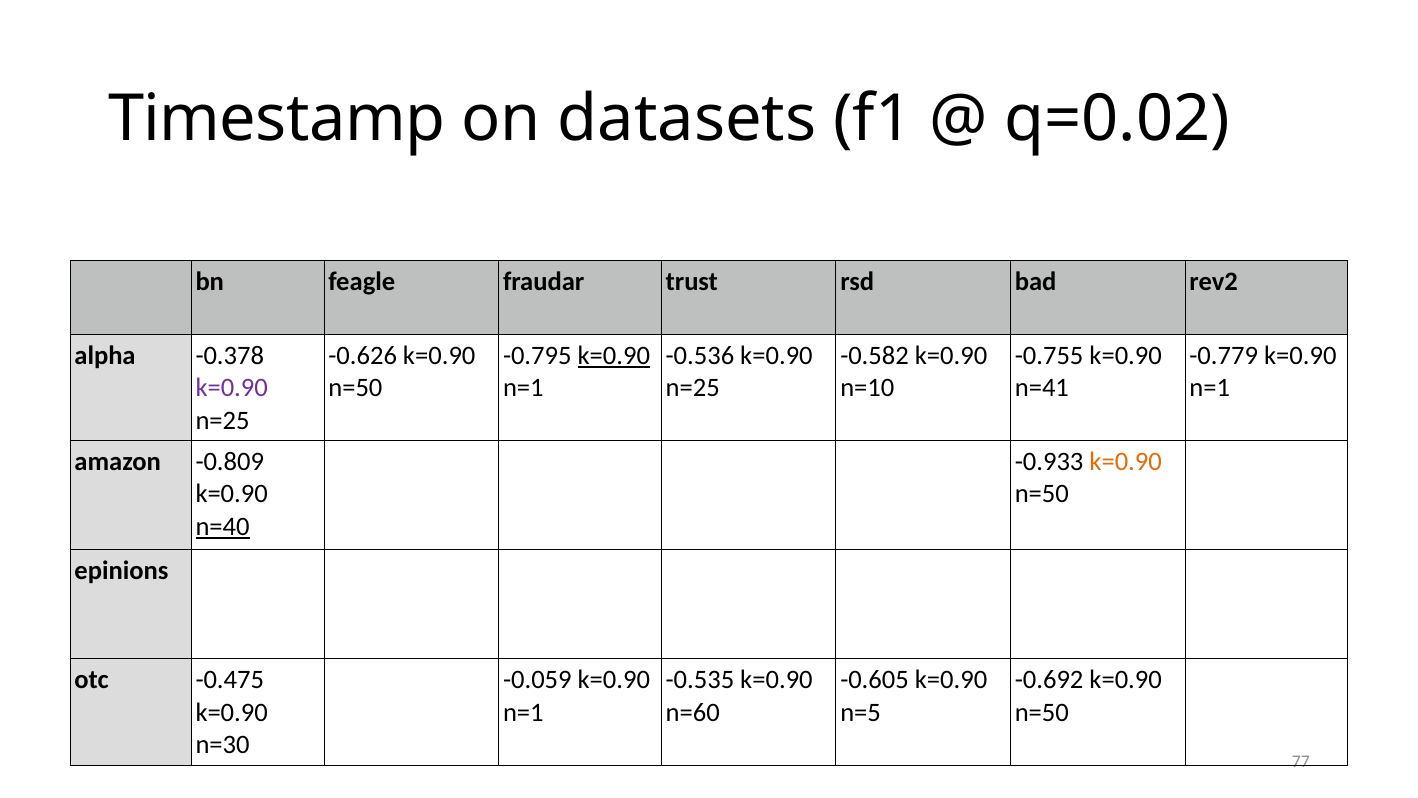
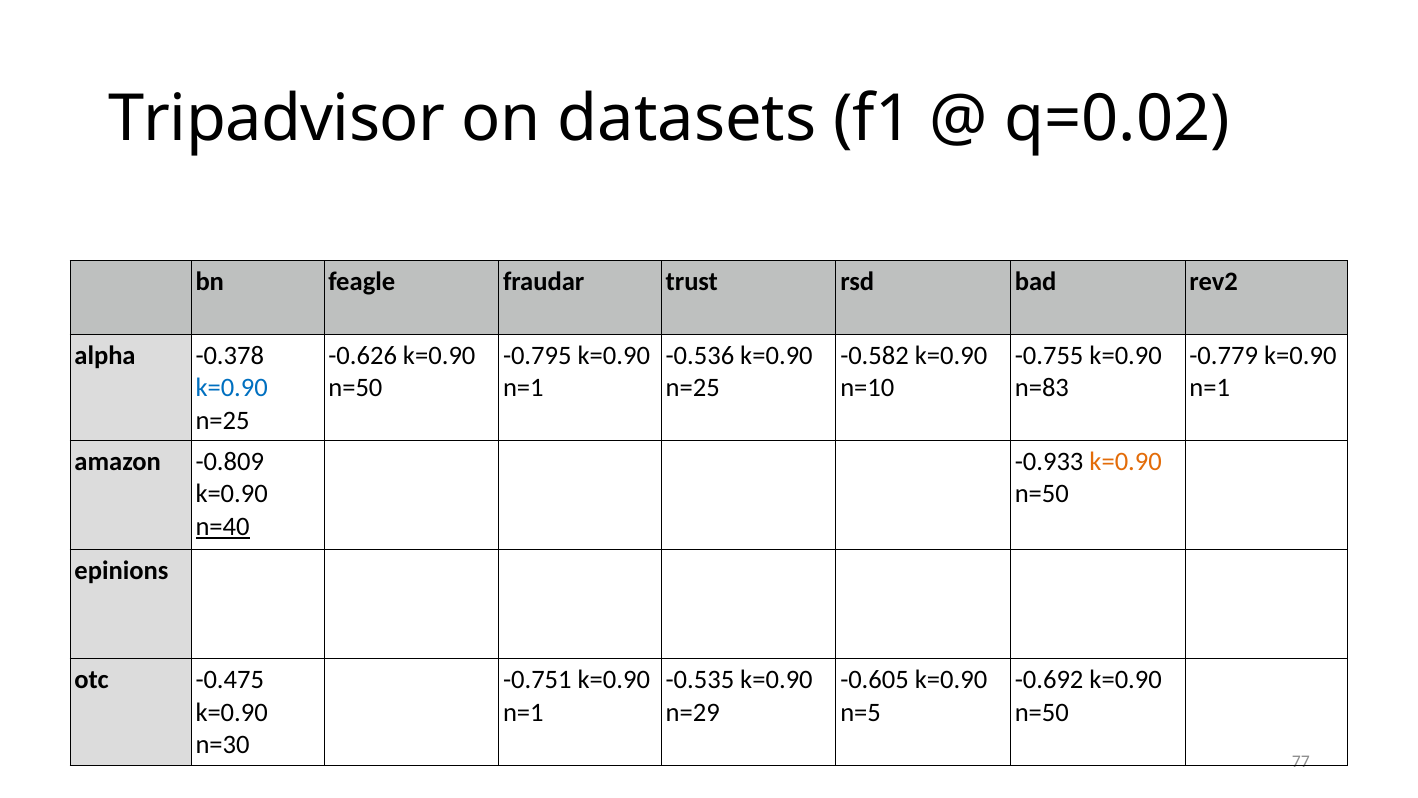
Timestamp: Timestamp -> Tripadvisor
k=0.90 at (614, 355) underline: present -> none
k=0.90 at (232, 388) colour: purple -> blue
n=41: n=41 -> n=83
-0.059: -0.059 -> -0.751
n=60: n=60 -> n=29
